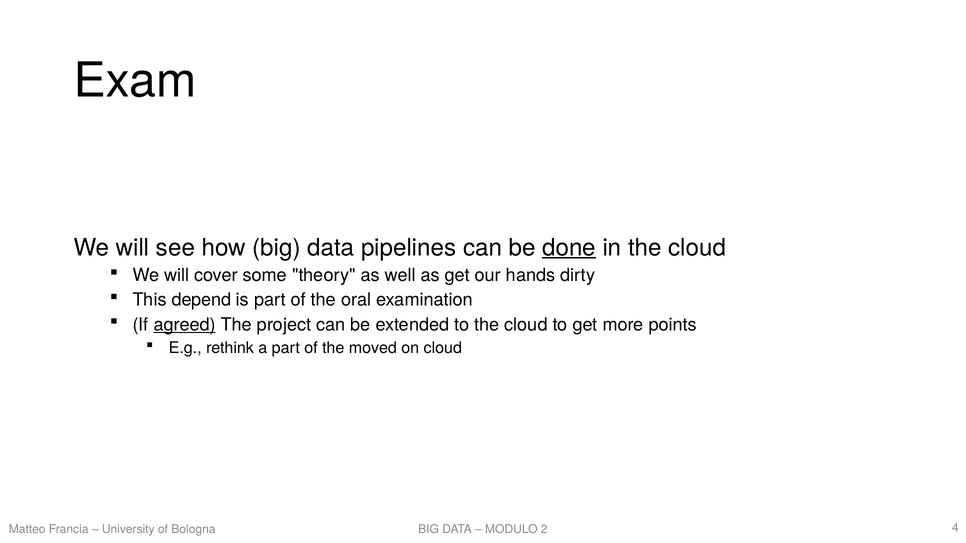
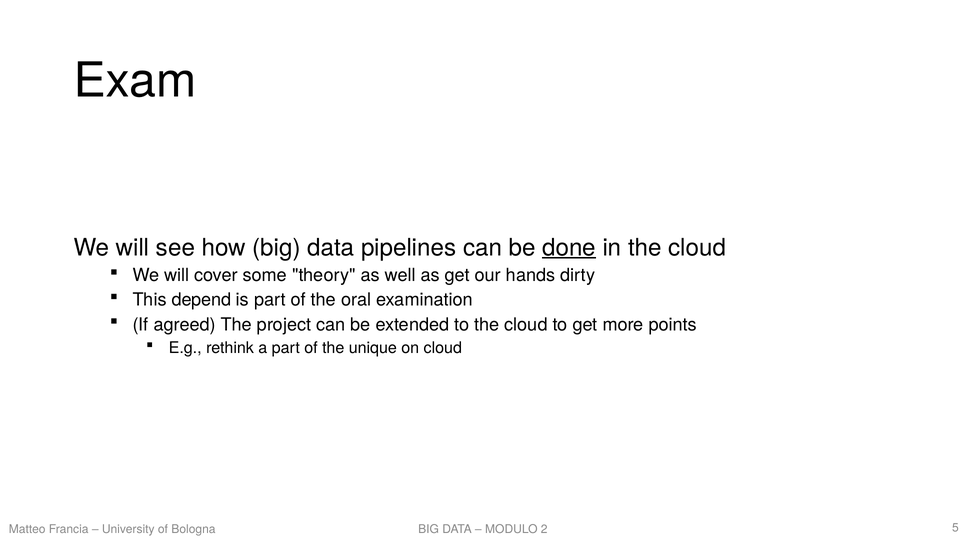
agreed underline: present -> none
moved: moved -> unique
4: 4 -> 5
